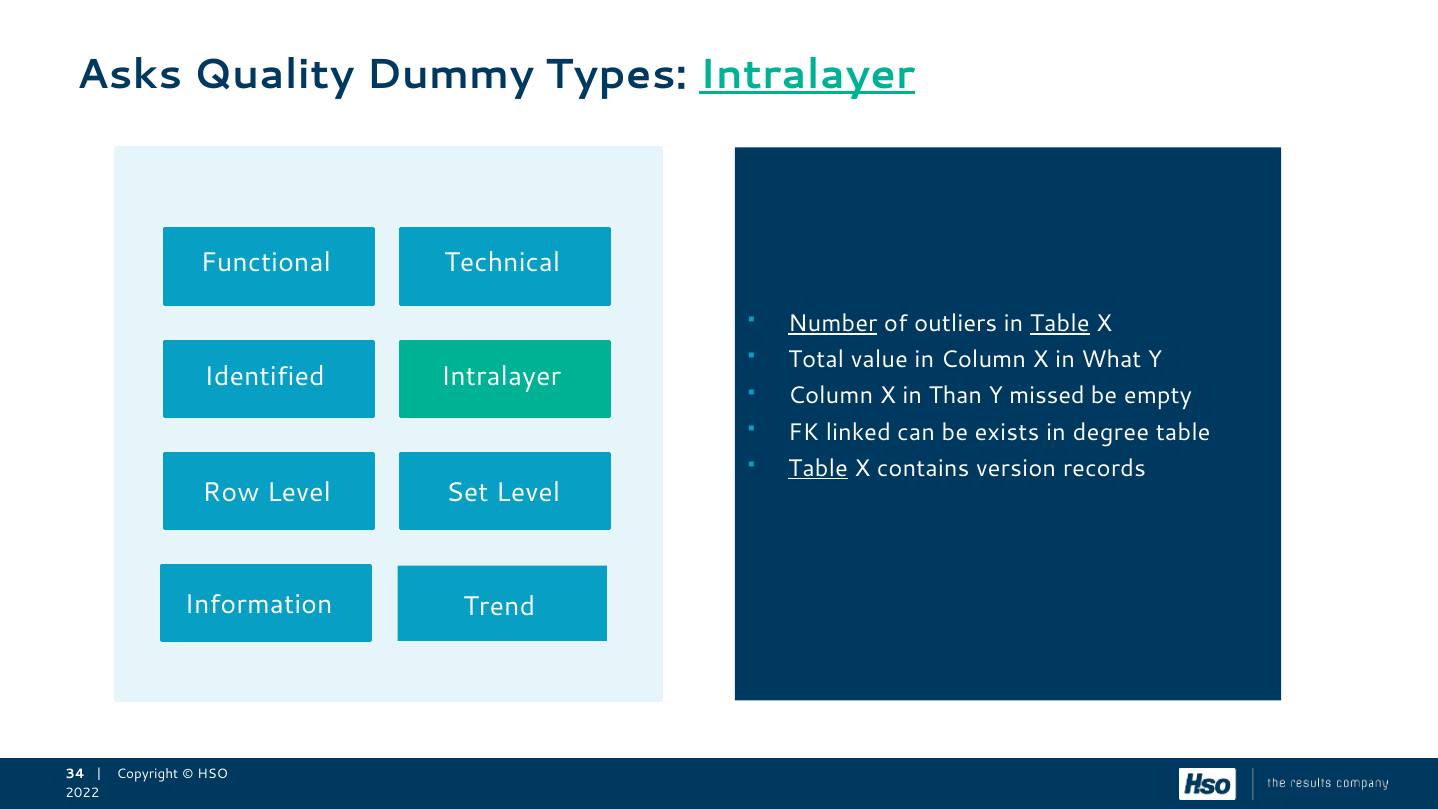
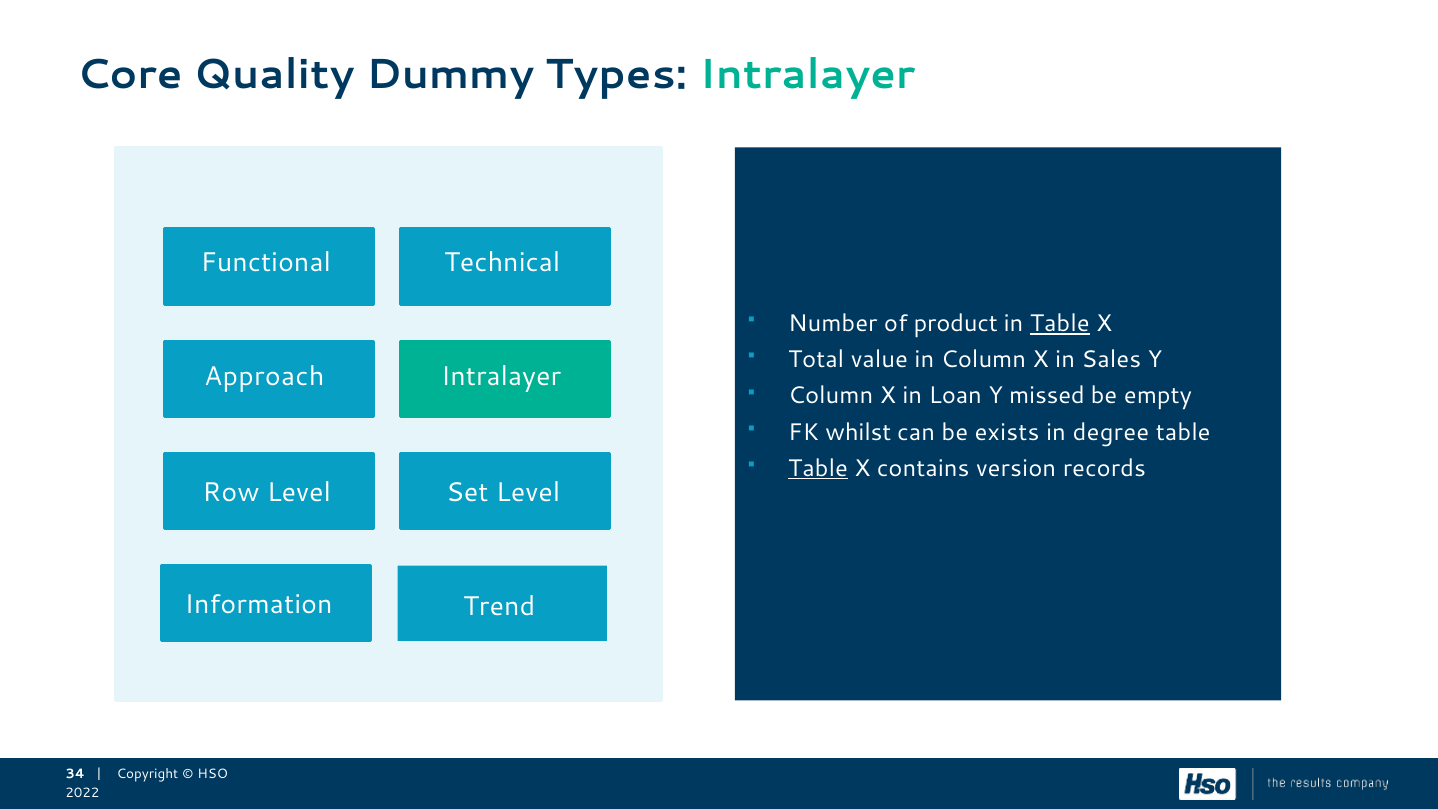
Asks: Asks -> Core
Intralayer at (807, 75) underline: present -> none
Number underline: present -> none
outliers: outliers -> product
What: What -> Sales
Identified: Identified -> Approach
Than: Than -> Loan
linked: linked -> whilst
